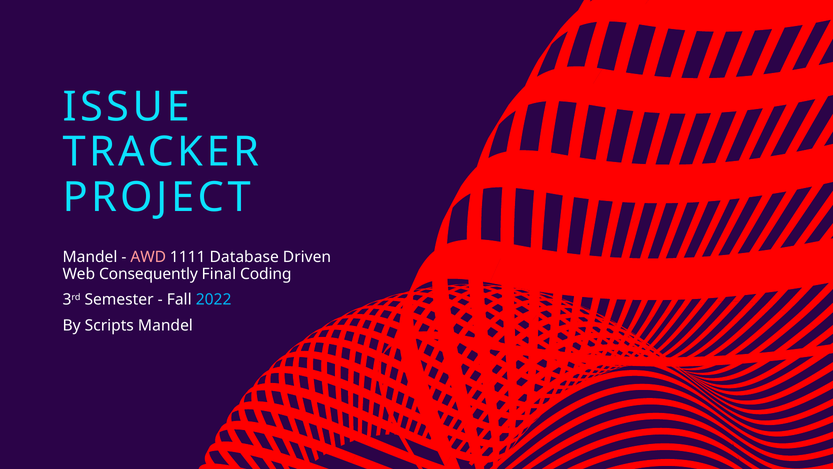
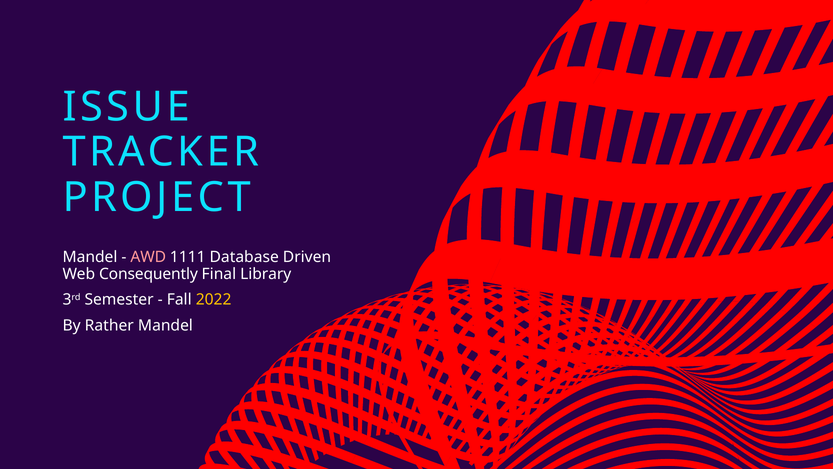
Coding: Coding -> Library
2022 colour: light blue -> yellow
Scripts: Scripts -> Rather
